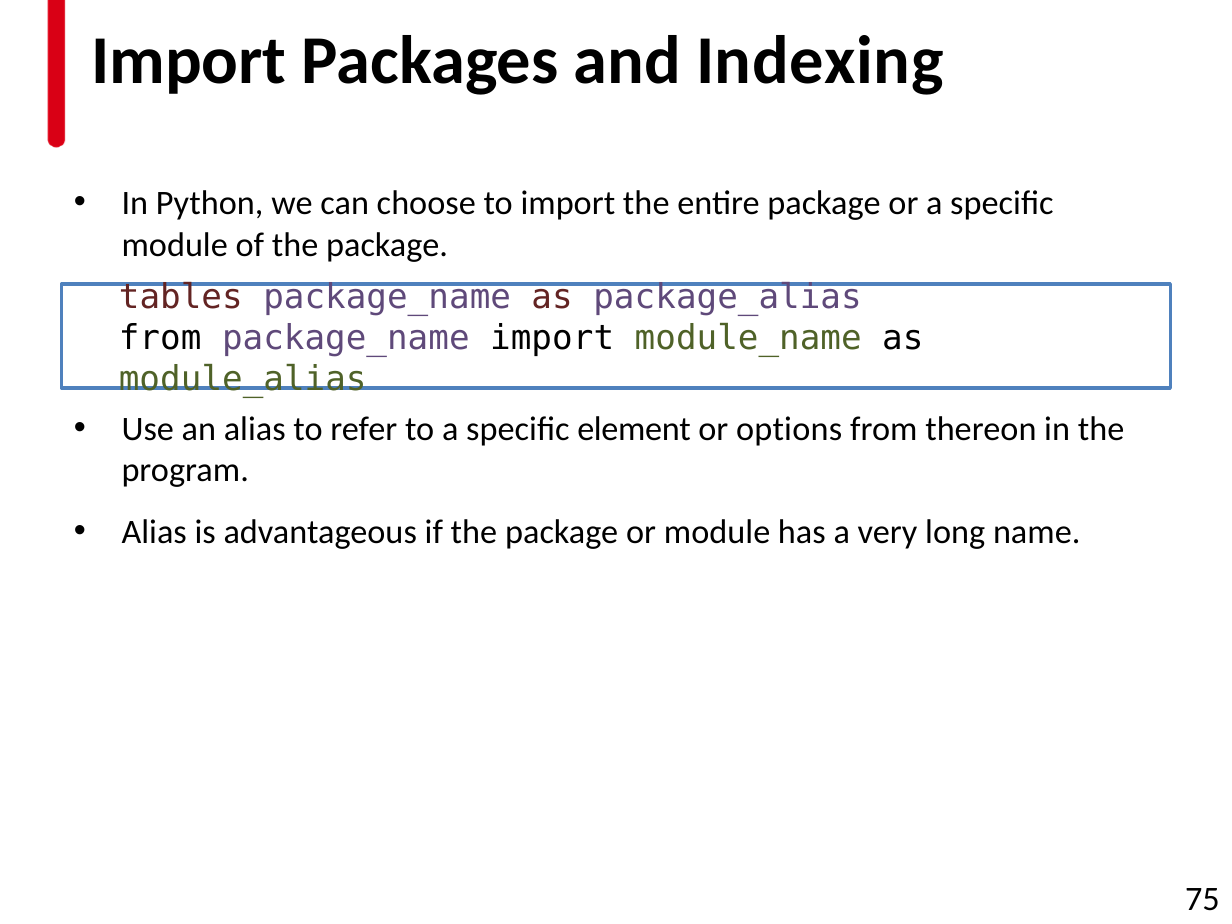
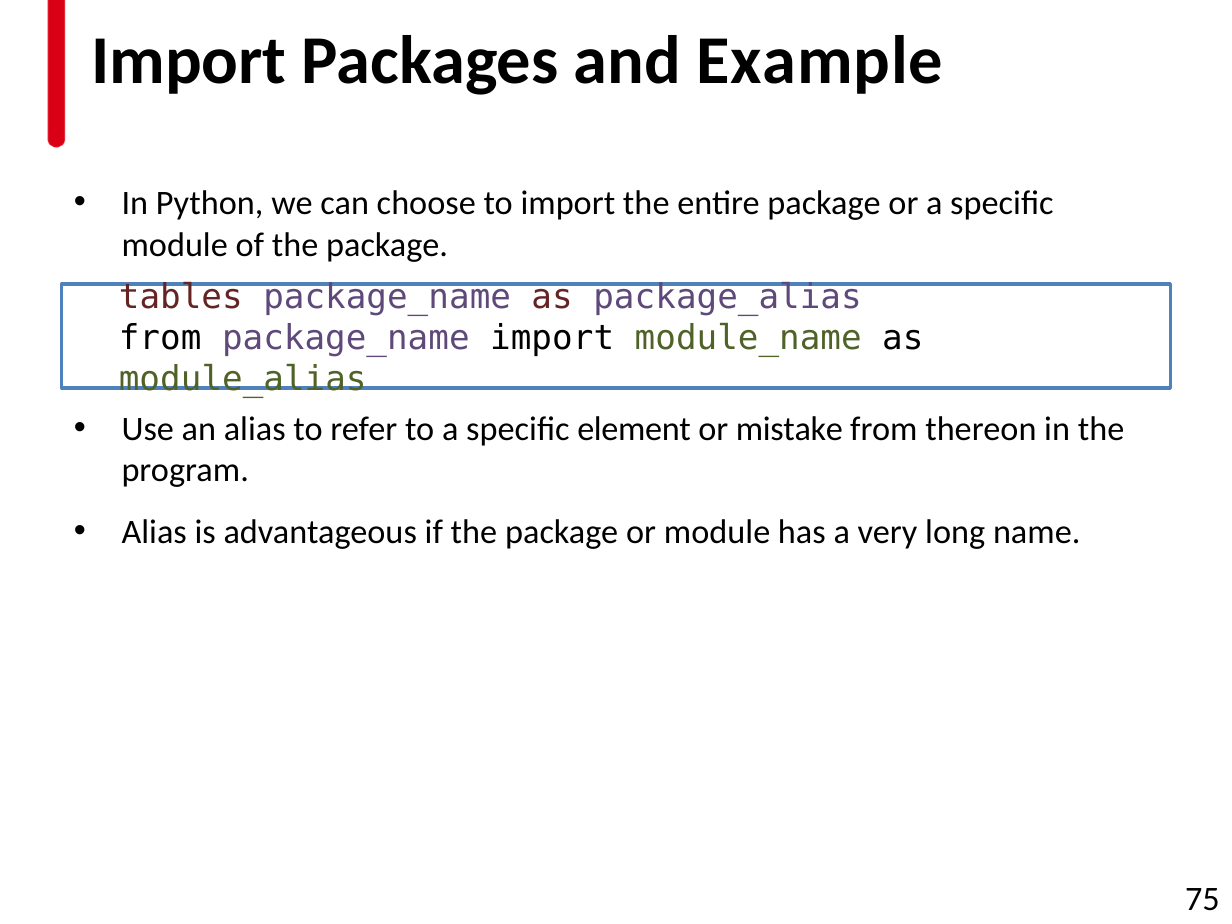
Indexing: Indexing -> Example
options: options -> mistake
